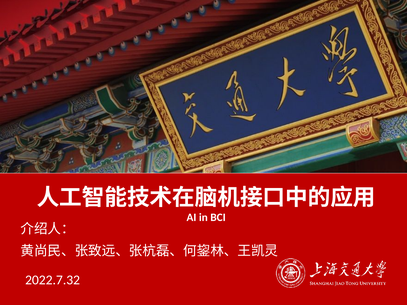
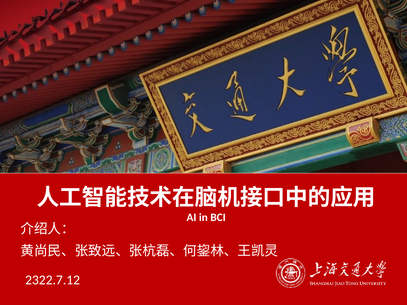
2022.7.32: 2022.7.32 -> 2322.7.12
